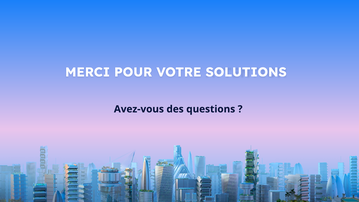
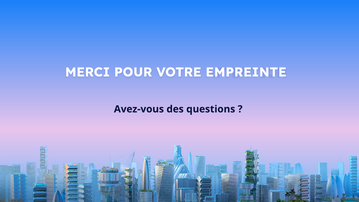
SOLUTIONS: SOLUTIONS -> EMPREINTE
